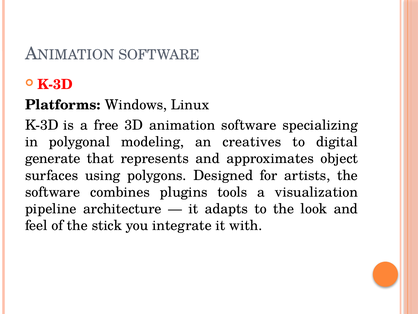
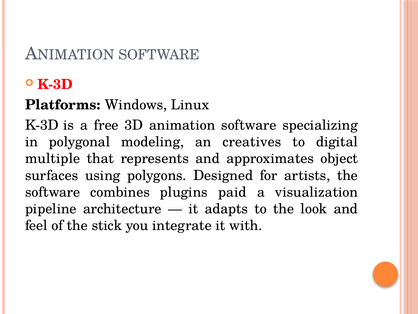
generate: generate -> multiple
tools: tools -> paid
